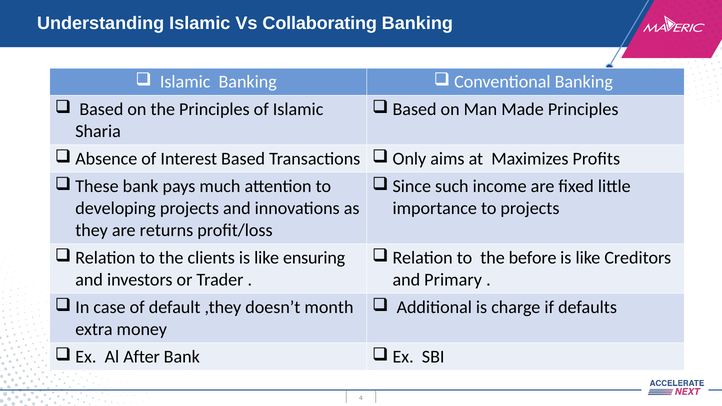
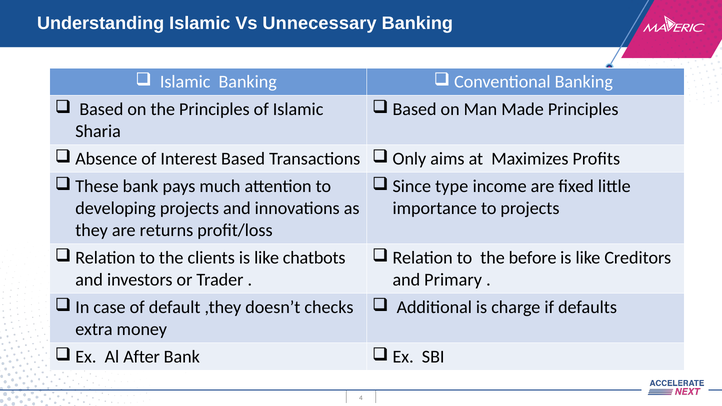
Collaborating: Collaborating -> Unnecessary
such: such -> type
ensuring: ensuring -> chatbots
month: month -> checks
